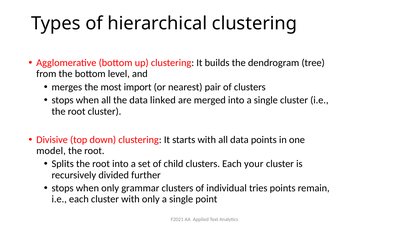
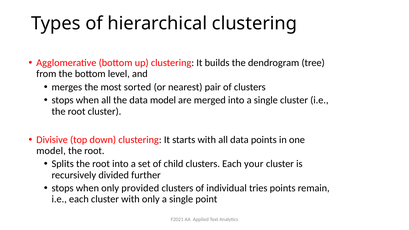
import: import -> sorted
data linked: linked -> model
grammar: grammar -> provided
